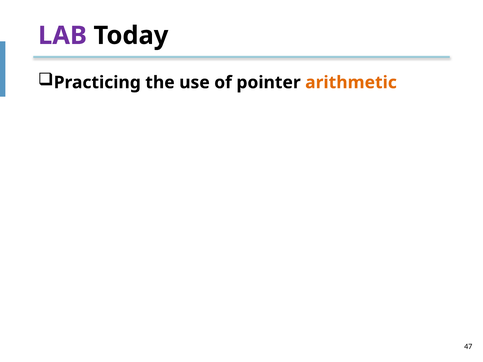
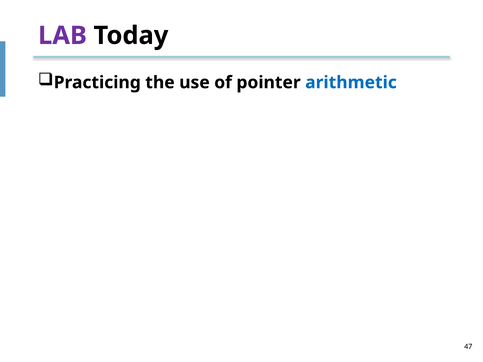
arithmetic colour: orange -> blue
